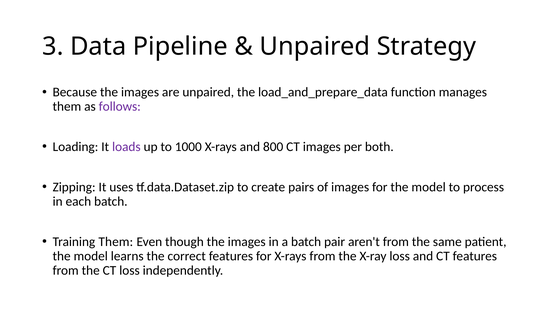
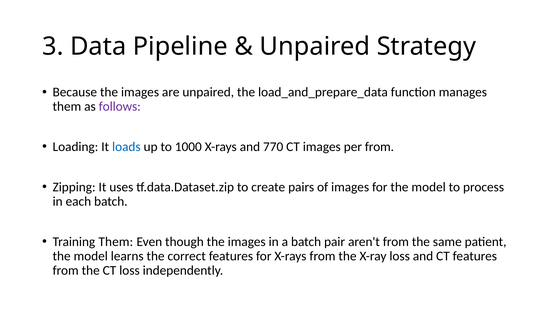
loads colour: purple -> blue
800: 800 -> 770
per both: both -> from
